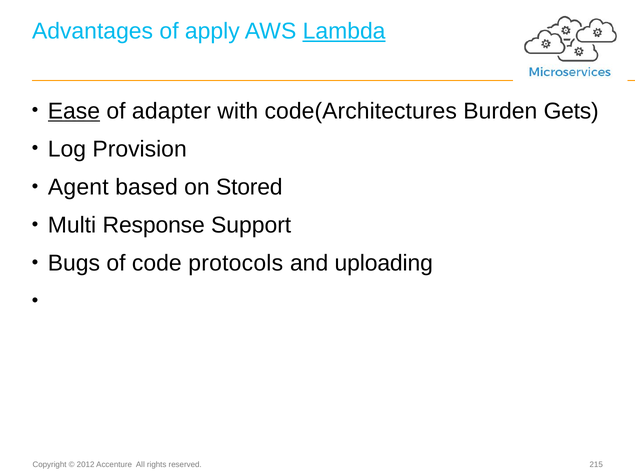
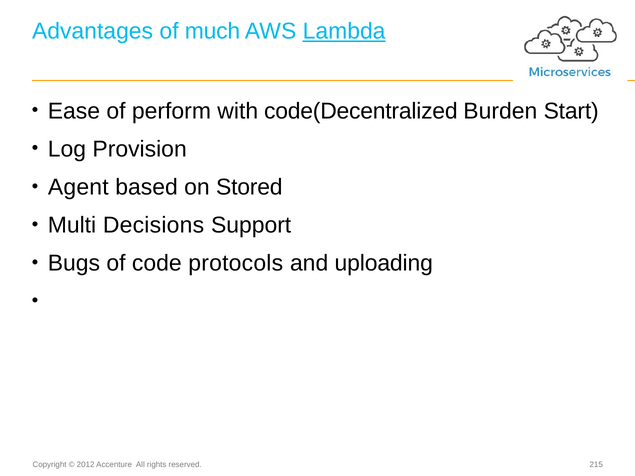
apply: apply -> much
Ease underline: present -> none
adapter: adapter -> perform
code(Architectures: code(Architectures -> code(Decentralized
Gets: Gets -> Start
Response: Response -> Decisions
